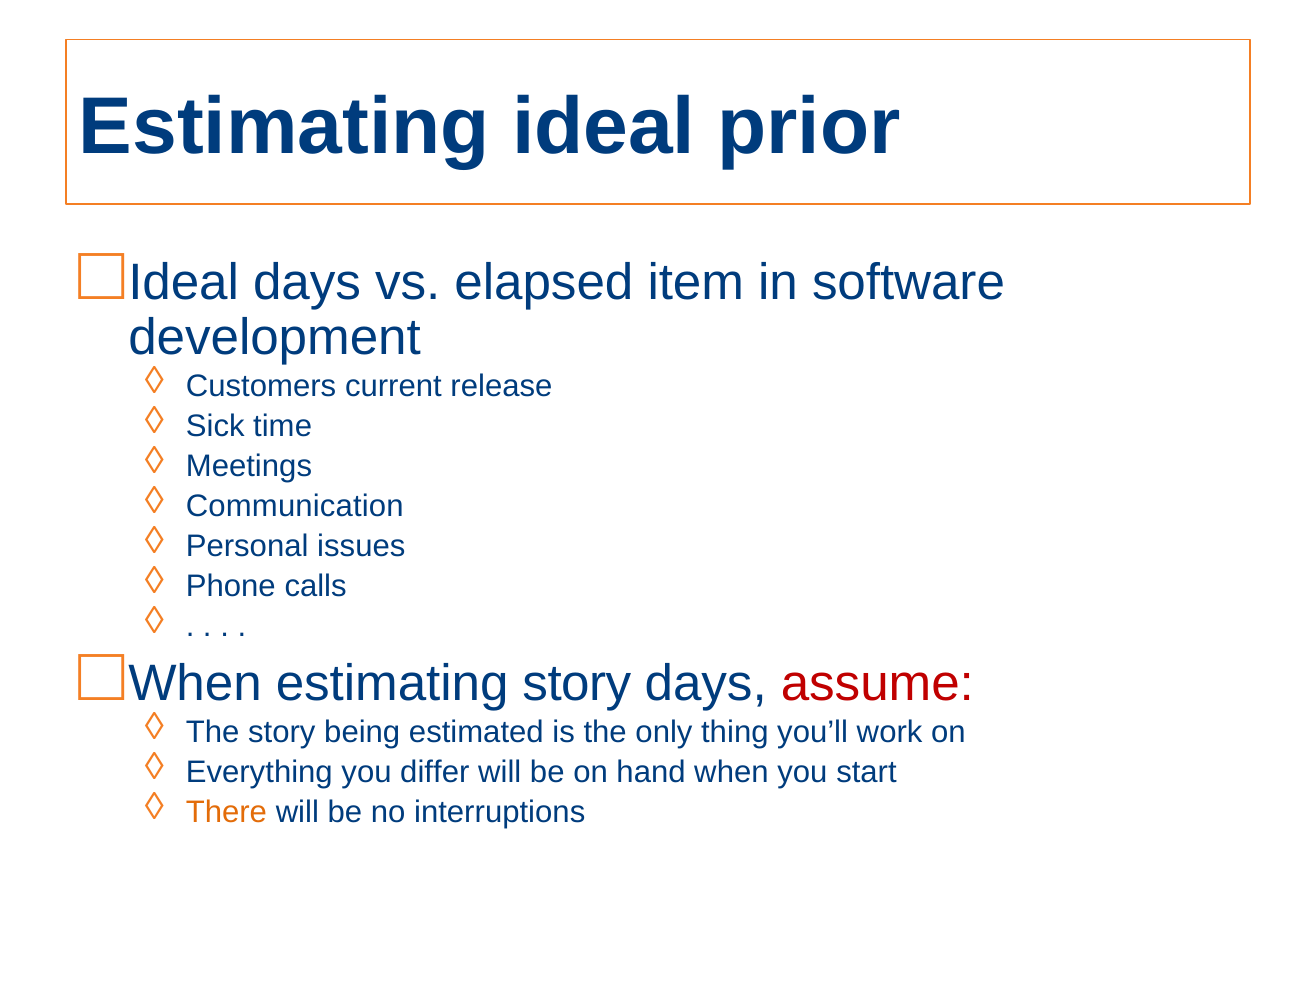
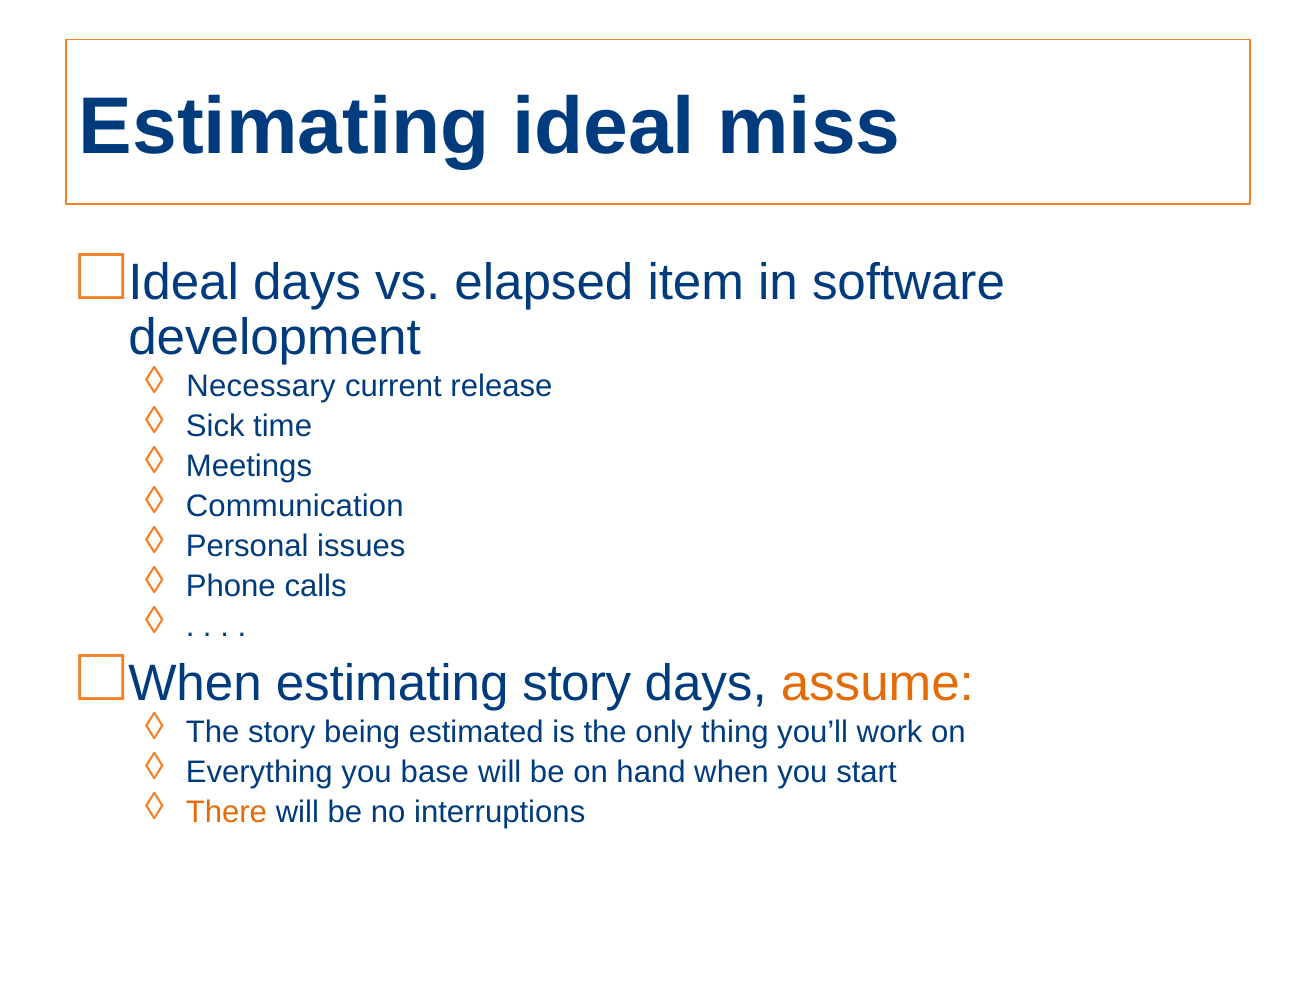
prior: prior -> miss
Customers: Customers -> Necessary
assume colour: red -> orange
differ: differ -> base
